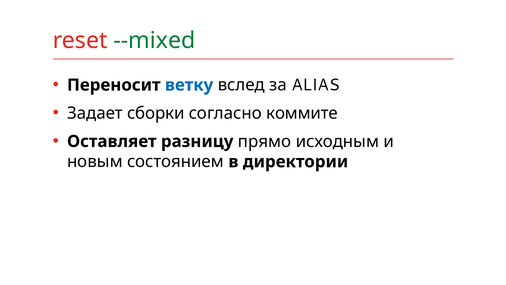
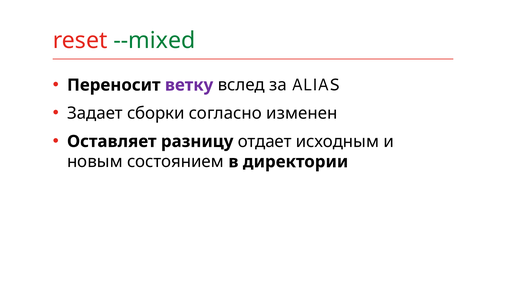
ветку colour: blue -> purple
коммите: коммите -> изменен
прямо: прямо -> отдает
